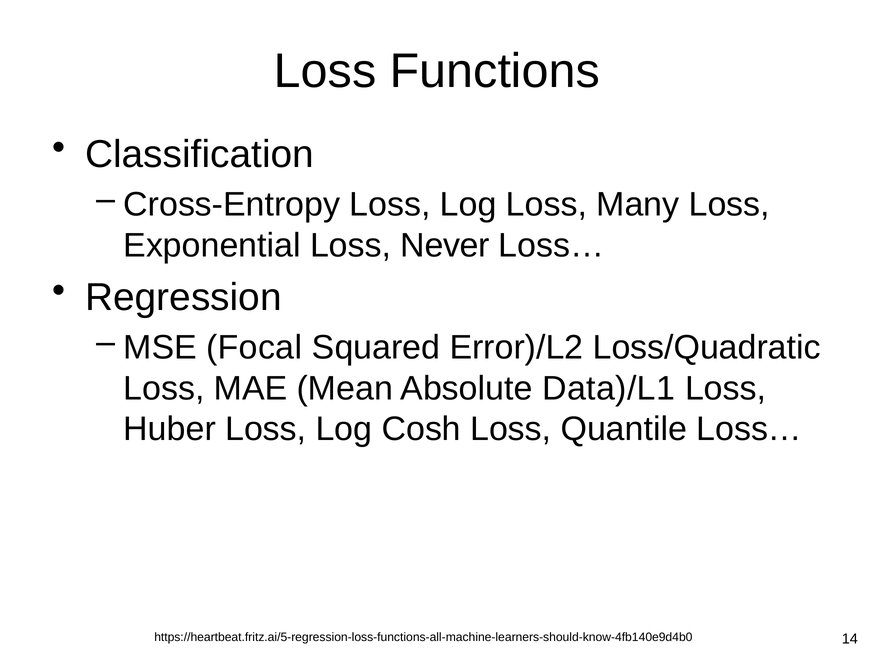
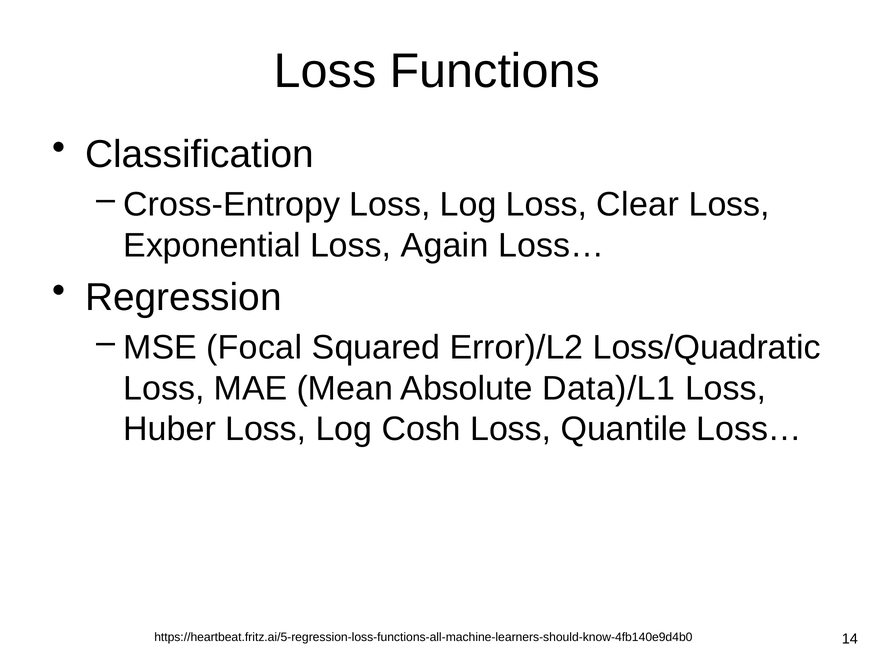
Many: Many -> Clear
Never: Never -> Again
